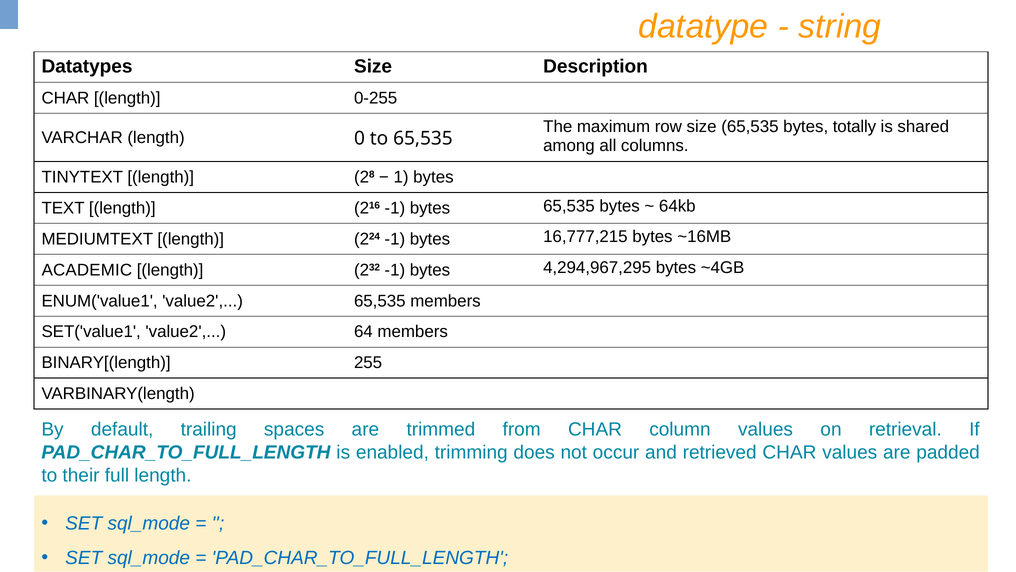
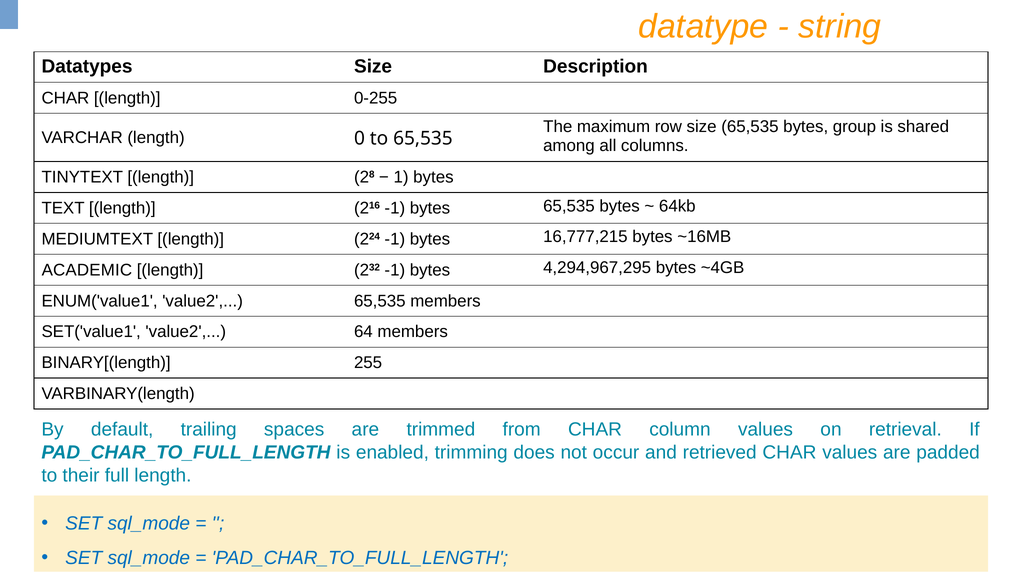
totally: totally -> group
